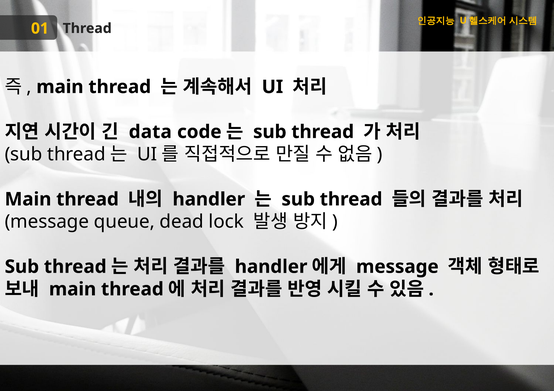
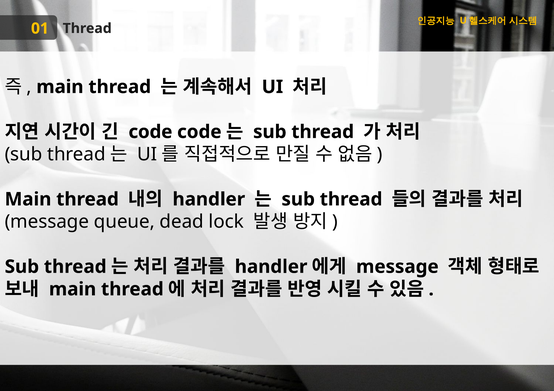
data at (150, 132): data -> code
